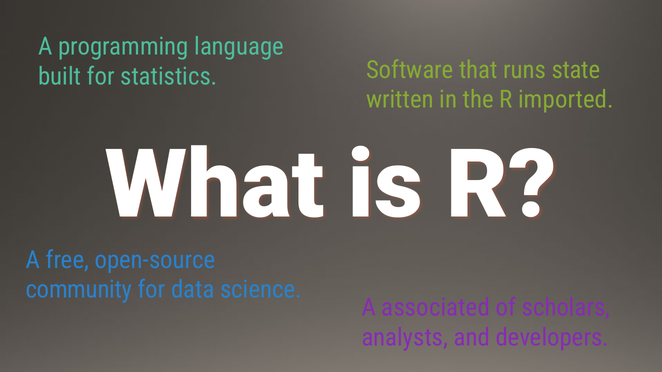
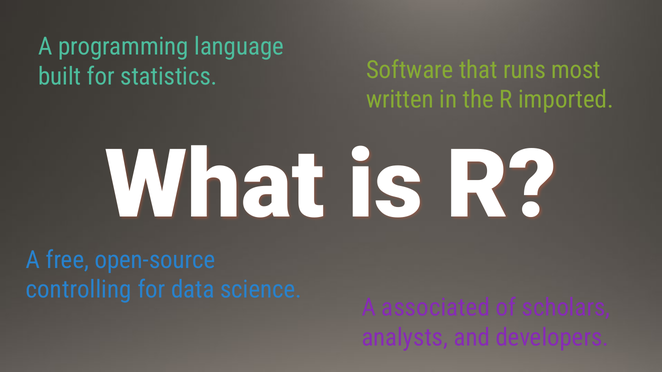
state: state -> most
community: community -> controlling
